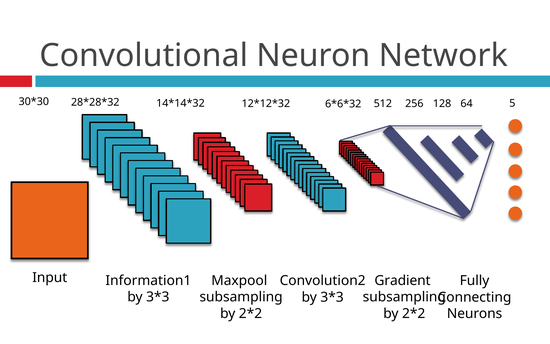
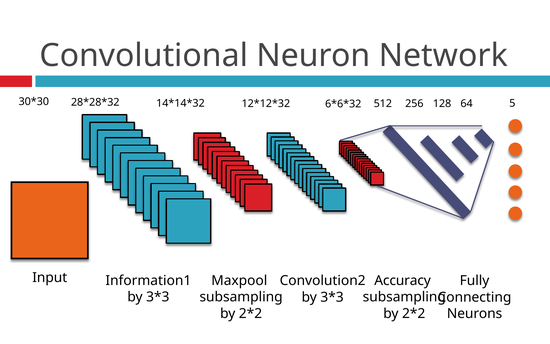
Gradient: Gradient -> Accuracy
